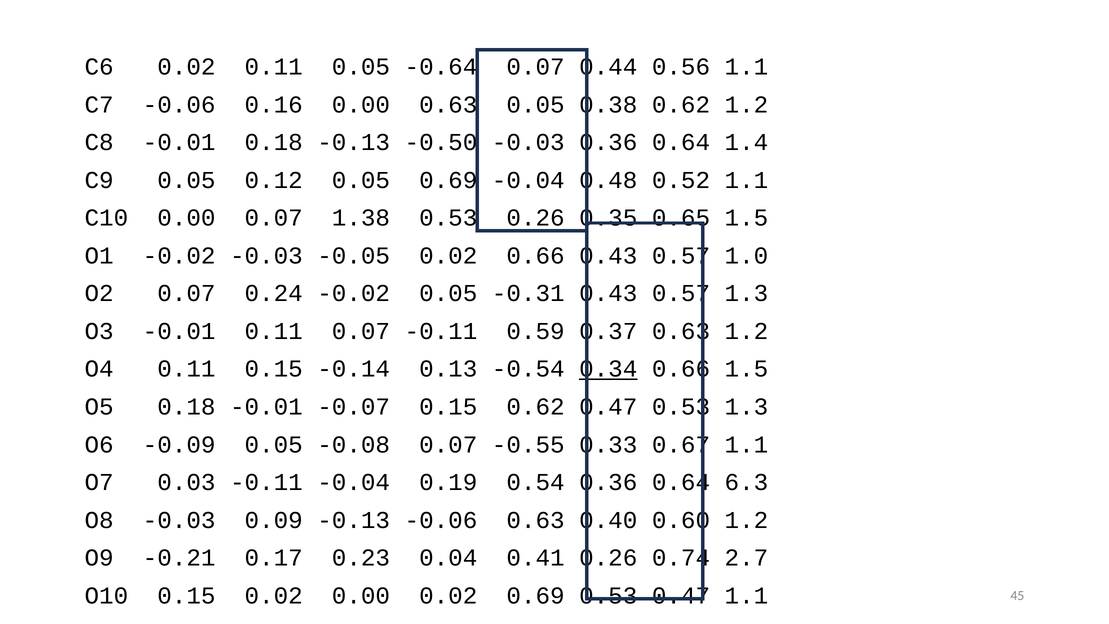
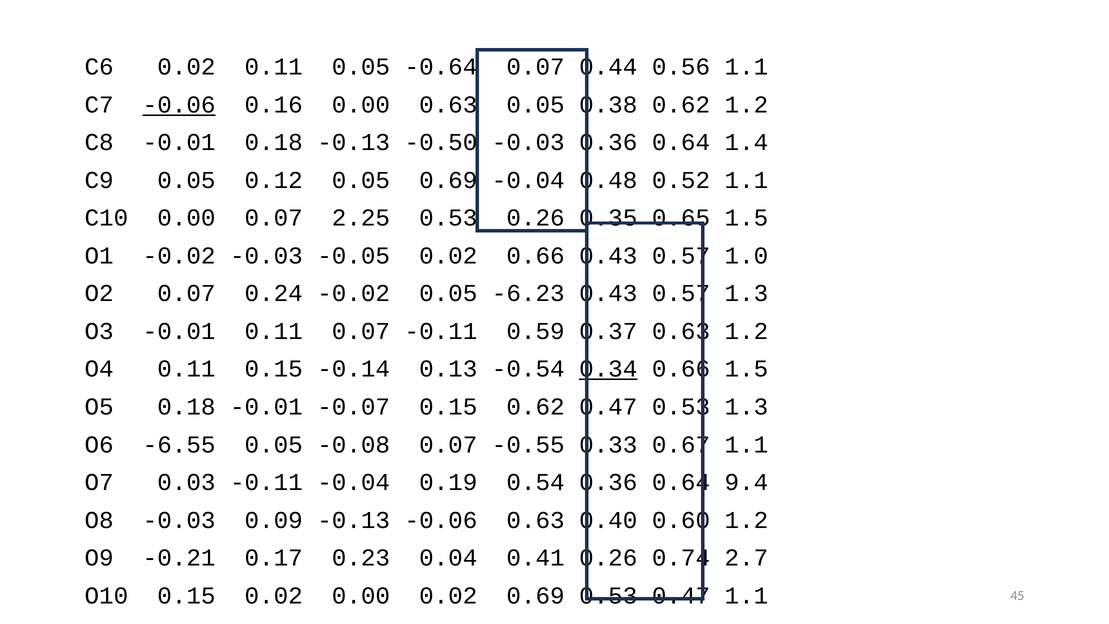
-0.06 at (179, 105) underline: none -> present
1.38: 1.38 -> 2.25
-0.31: -0.31 -> -6.23
-0.09: -0.09 -> -6.55
6.3: 6.3 -> 9.4
